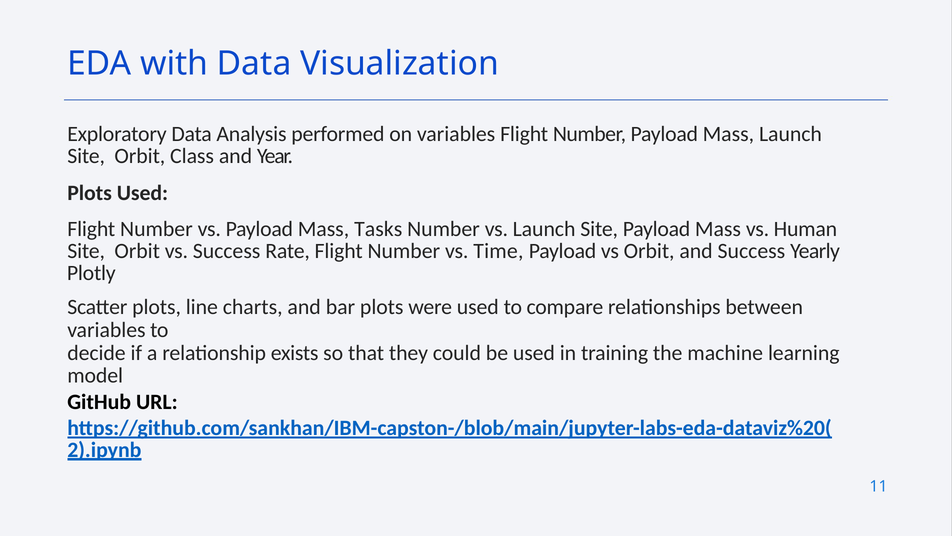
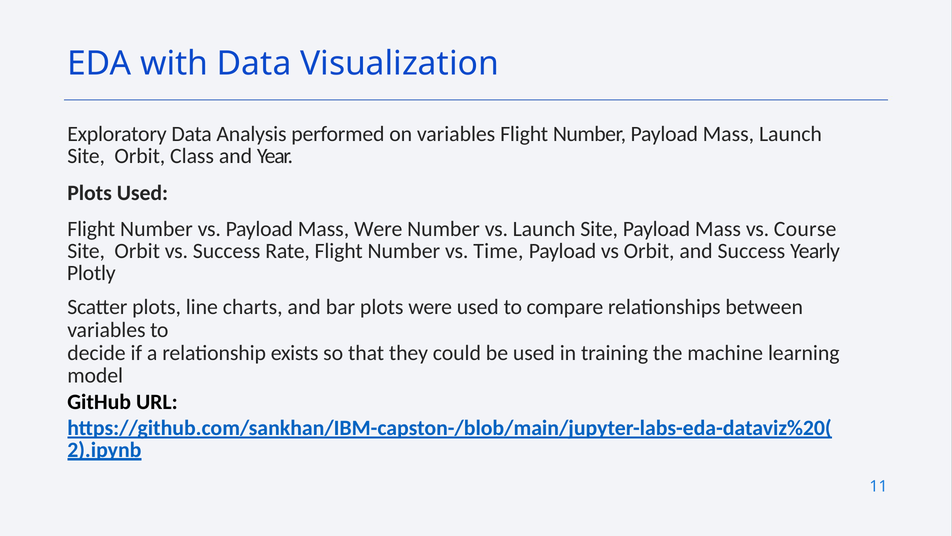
Mass Tasks: Tasks -> Were
Human: Human -> Course
